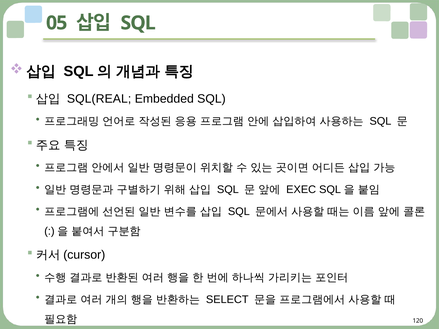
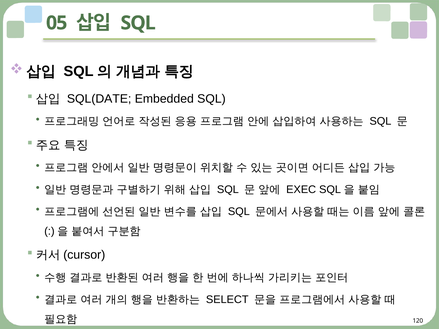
SQL(REAL: SQL(REAL -> SQL(DATE
